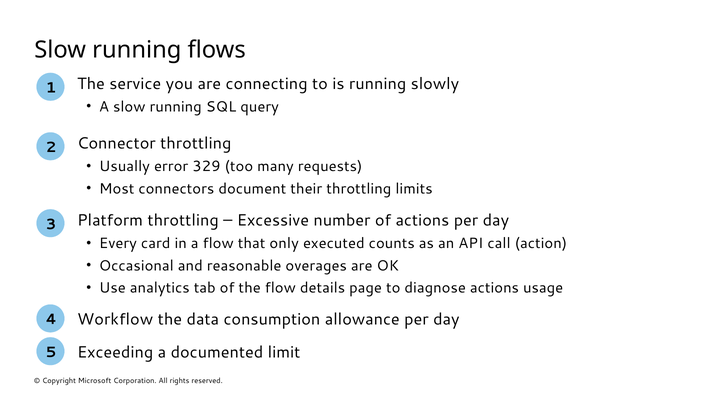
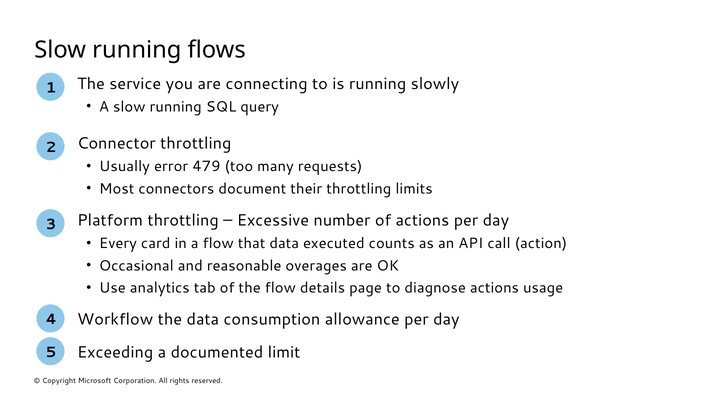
329: 329 -> 479
that only: only -> data
